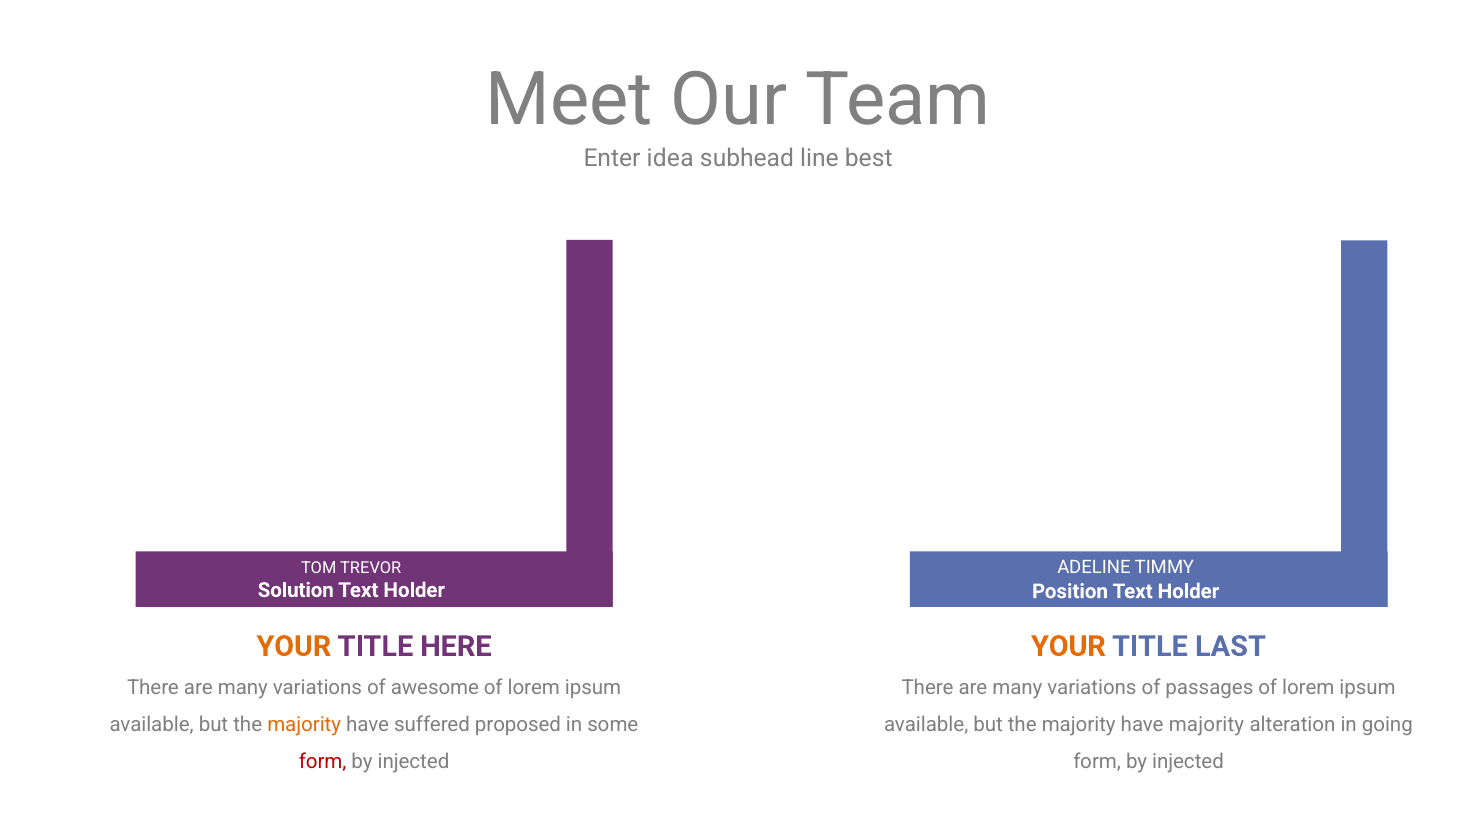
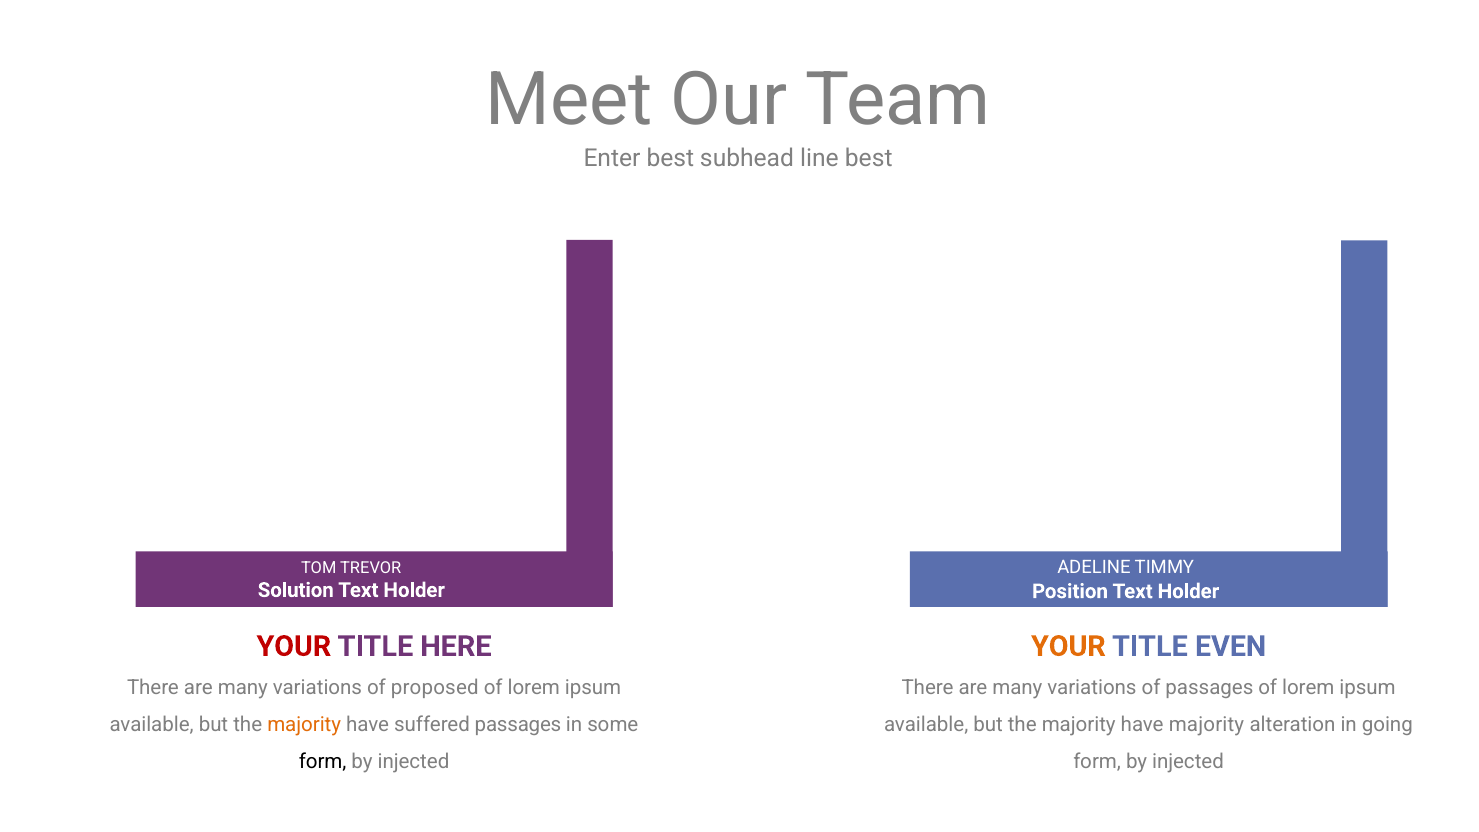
Enter idea: idea -> best
YOUR at (294, 646) colour: orange -> red
LAST: LAST -> EVEN
awesome: awesome -> proposed
suffered proposed: proposed -> passages
form at (323, 762) colour: red -> black
